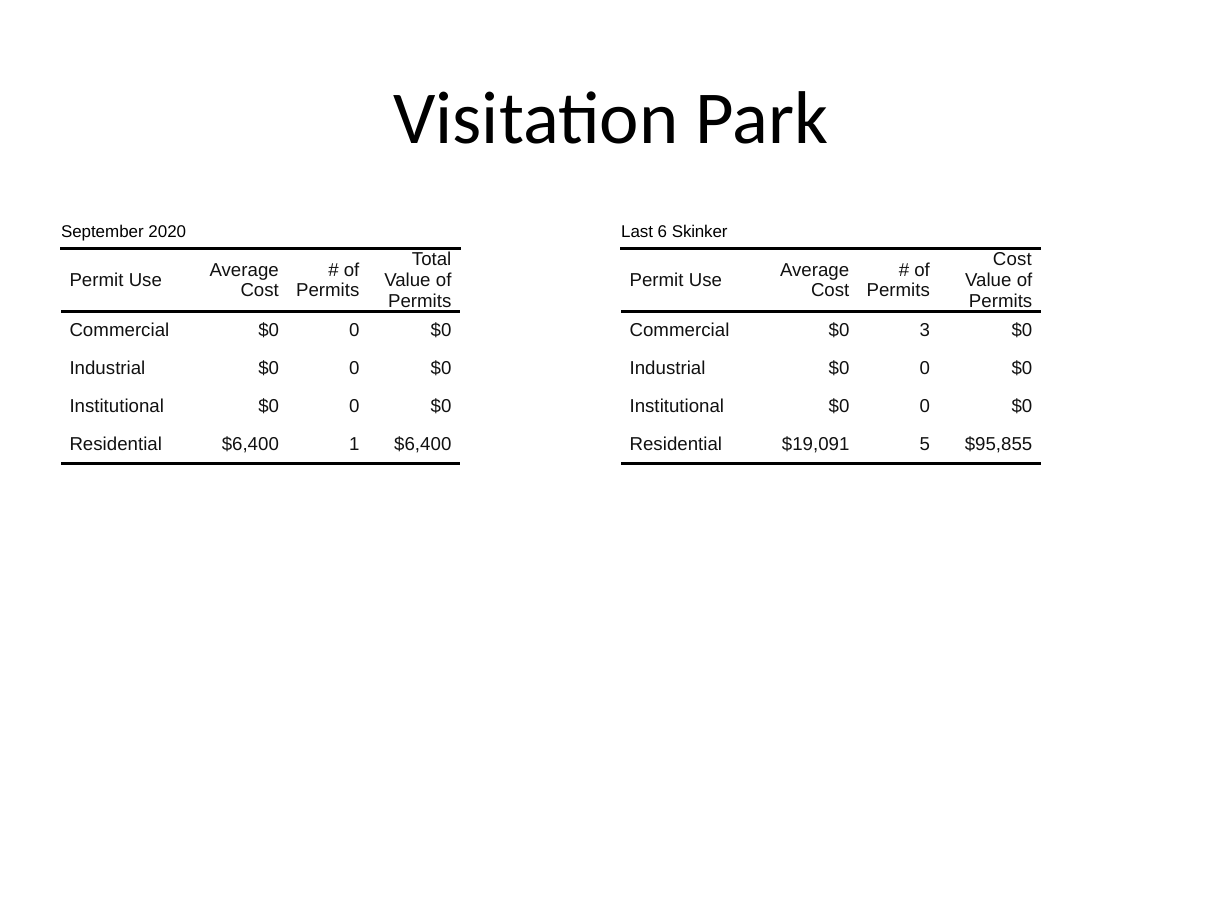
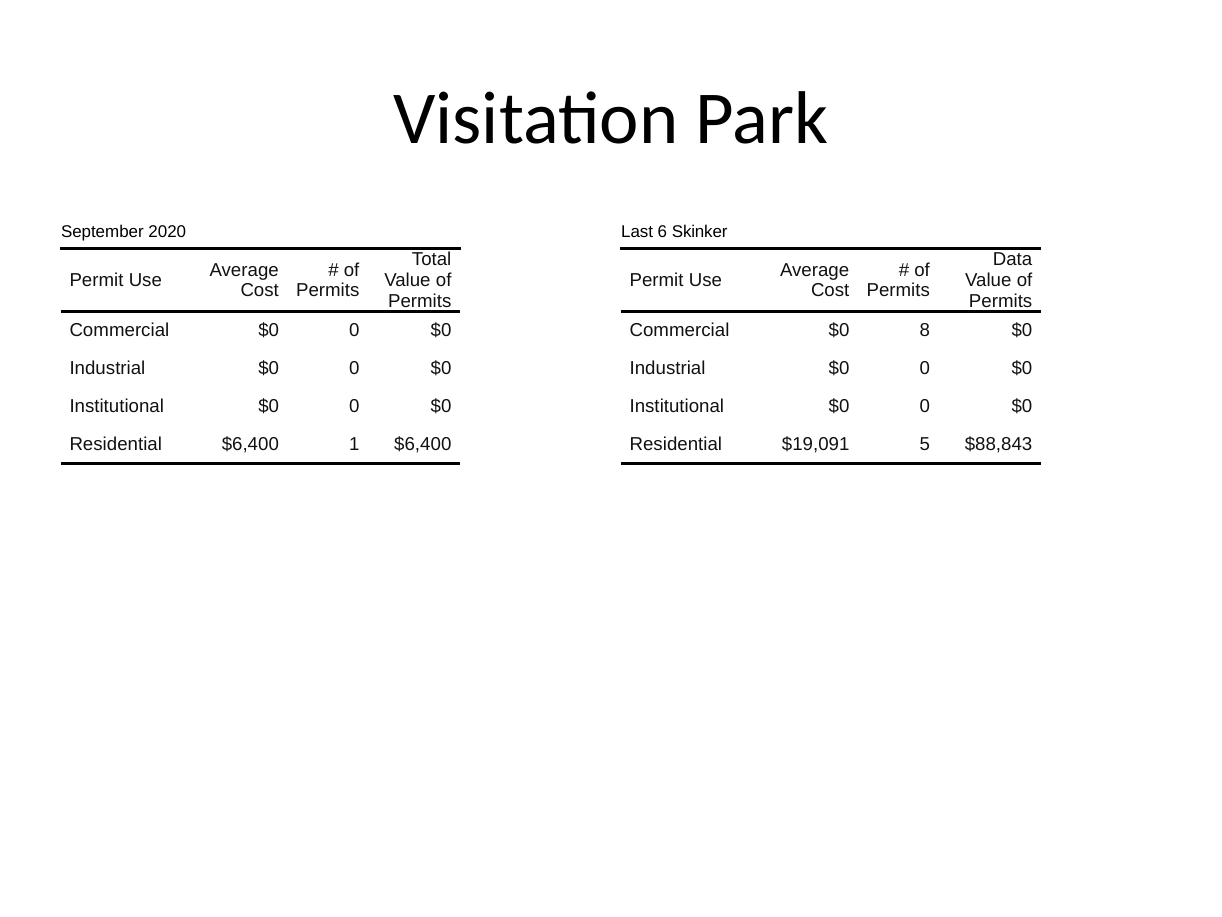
Cost at (1012, 259): Cost -> Data
3: 3 -> 8
$95,855: $95,855 -> $88,843
